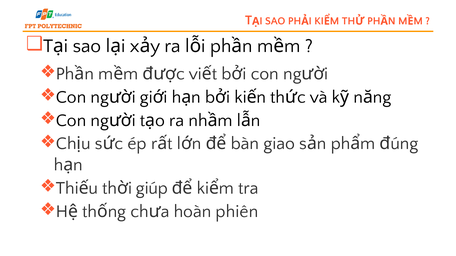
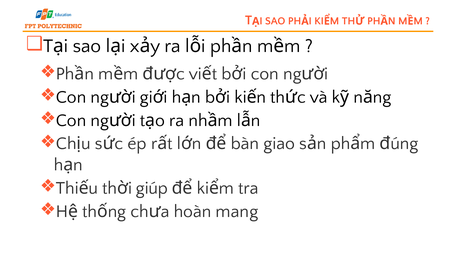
phiên: phiên -> mang
